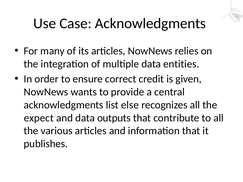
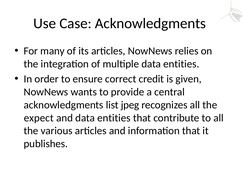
else: else -> jpeg
and data outputs: outputs -> entities
